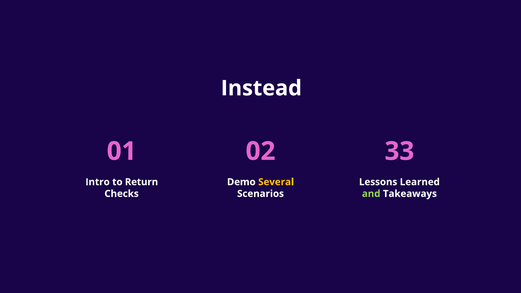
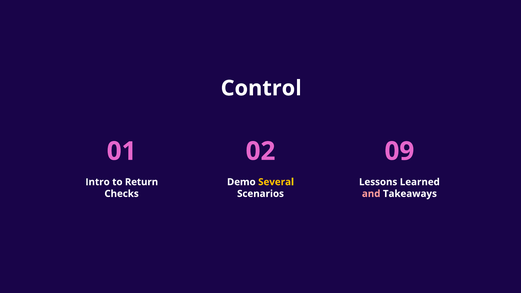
Instead: Instead -> Control
33: 33 -> 09
and colour: light green -> pink
